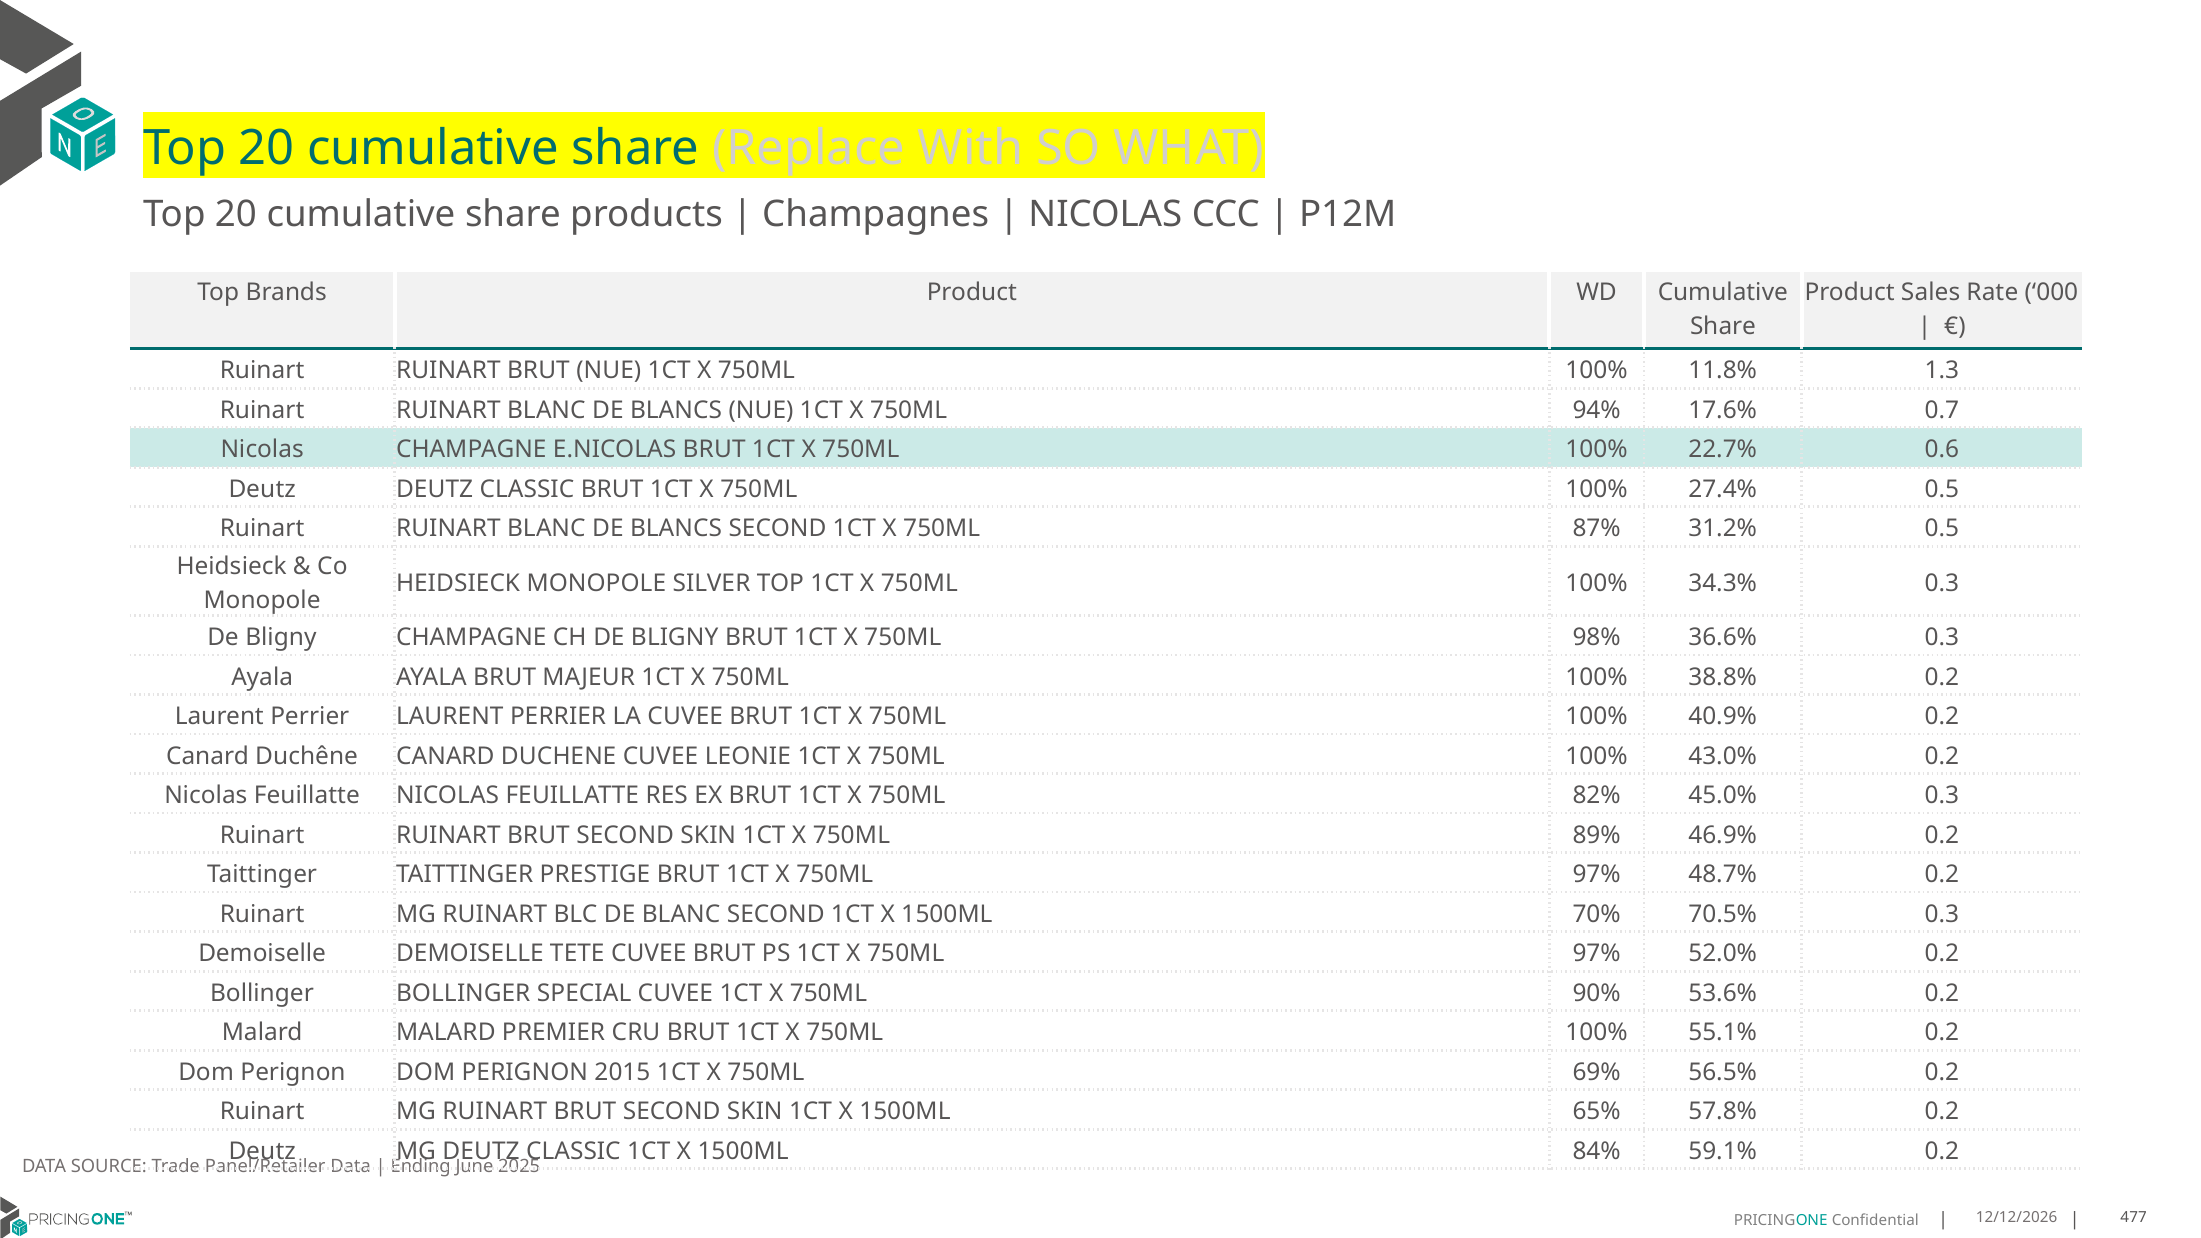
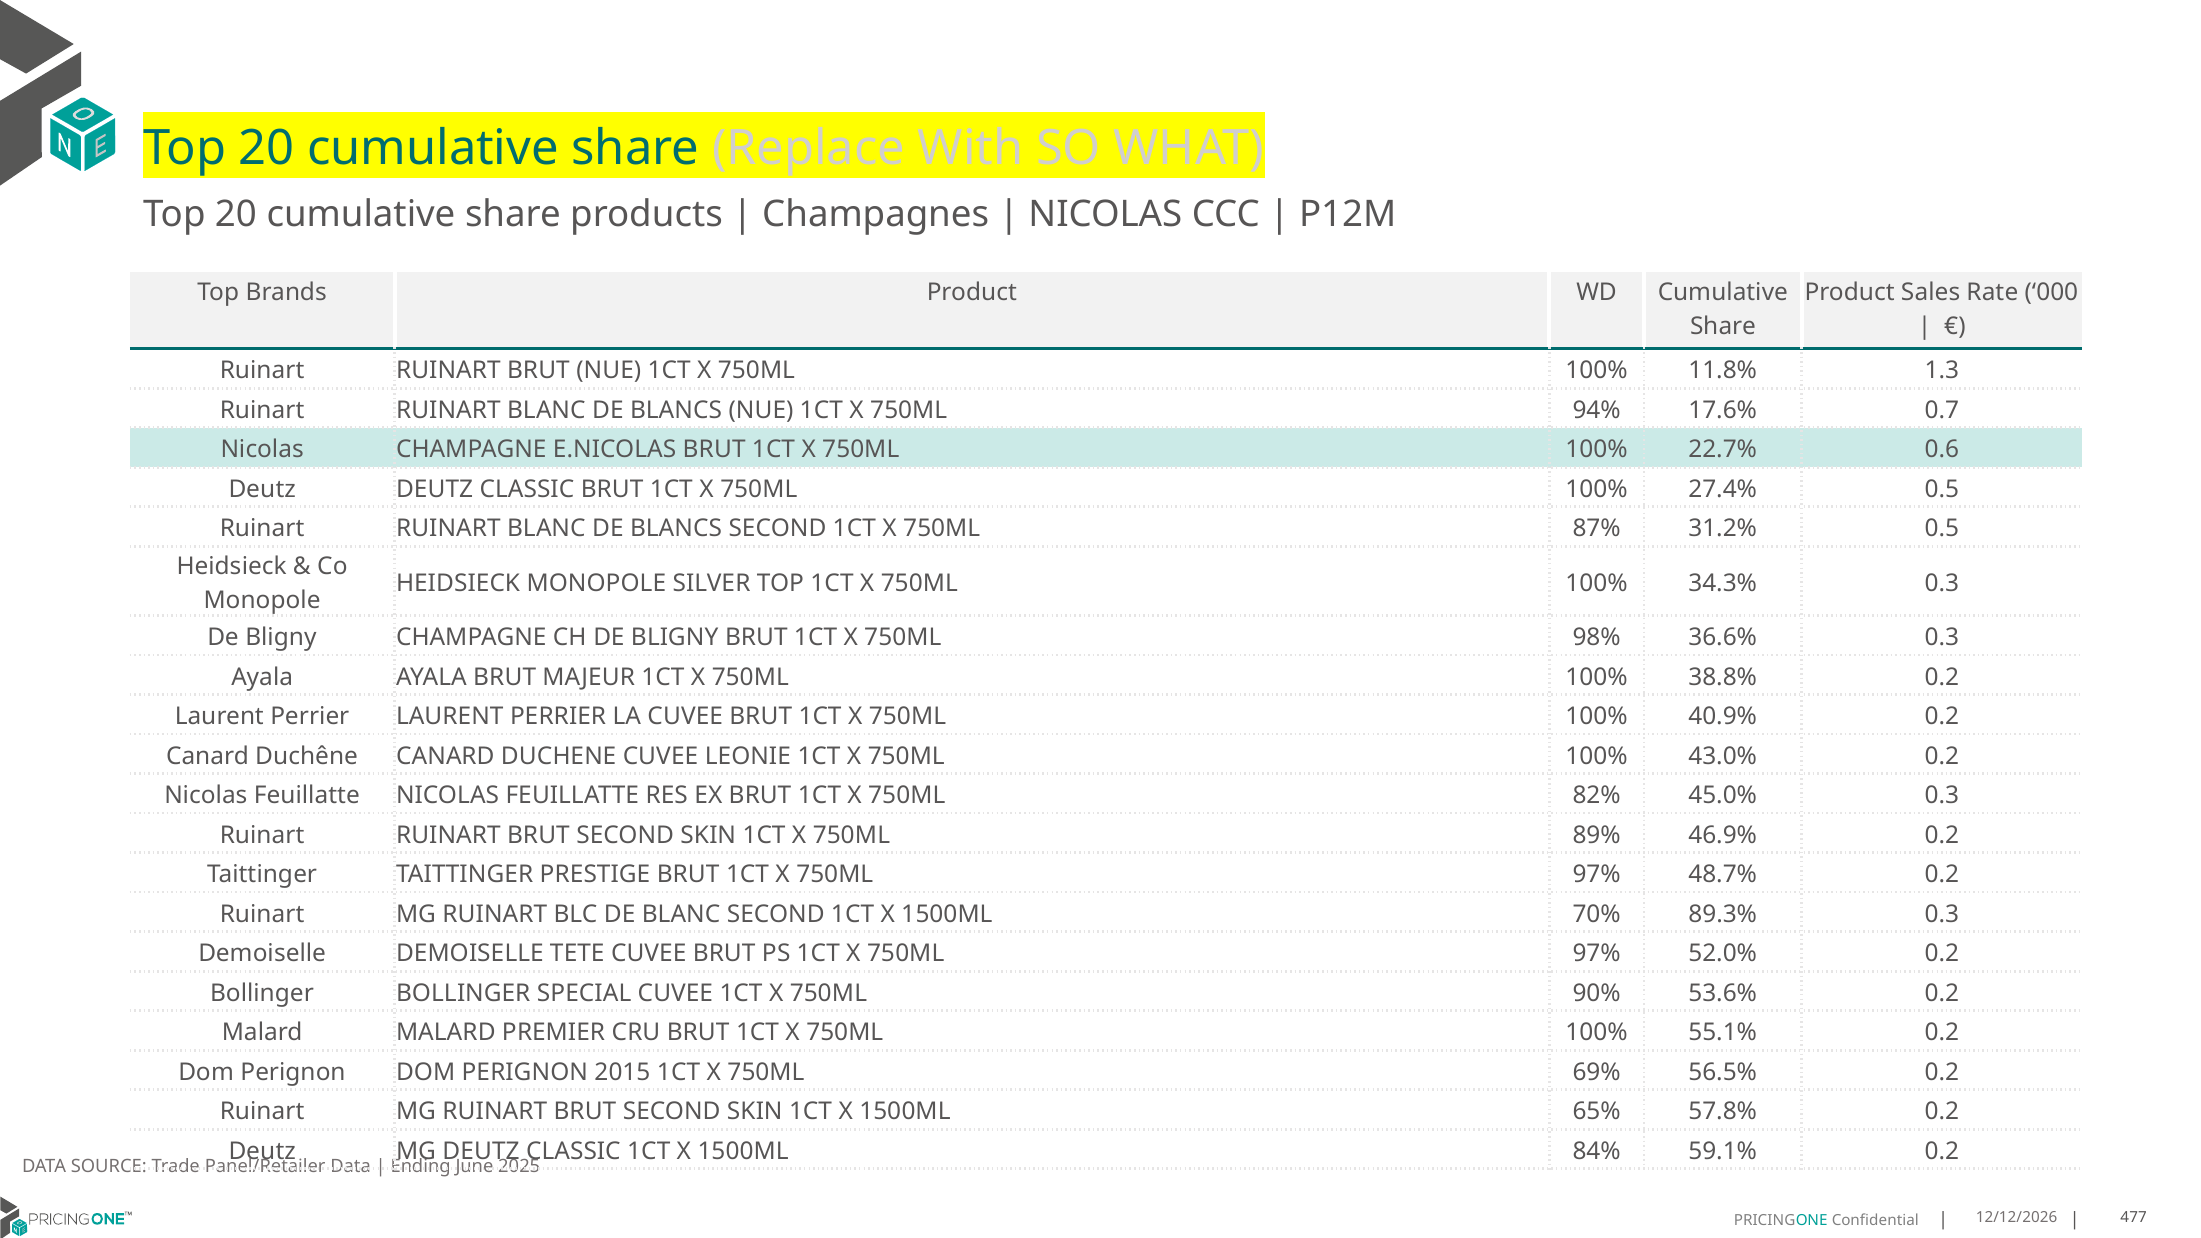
70.5%: 70.5% -> 89.3%
